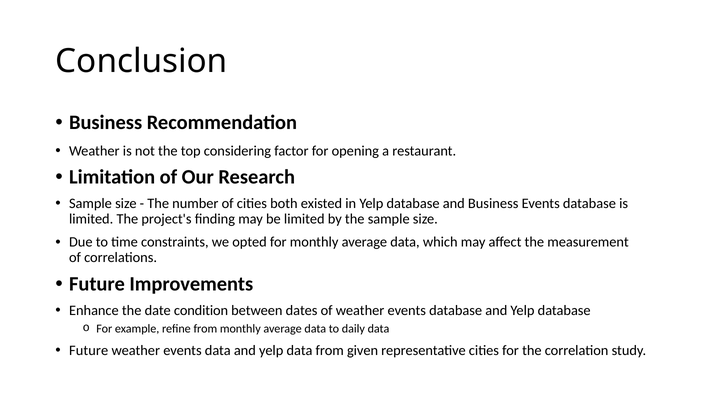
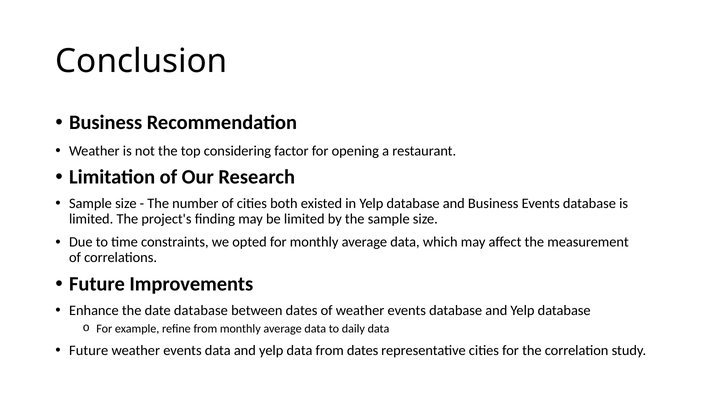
date condition: condition -> database
from given: given -> dates
